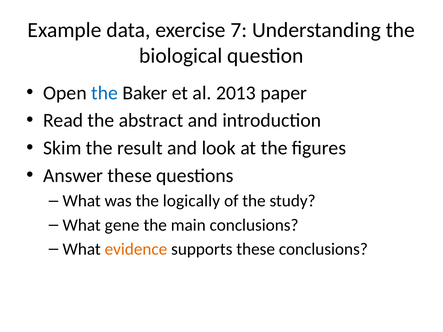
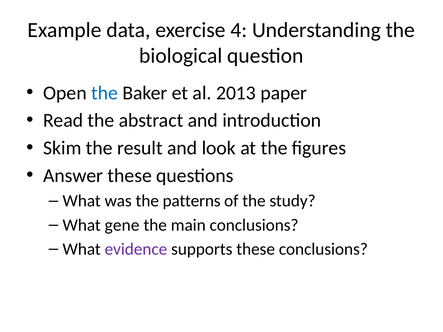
7: 7 -> 4
logically: logically -> patterns
evidence colour: orange -> purple
